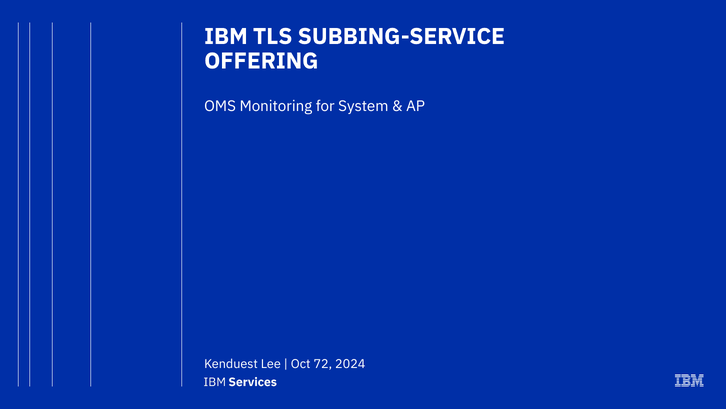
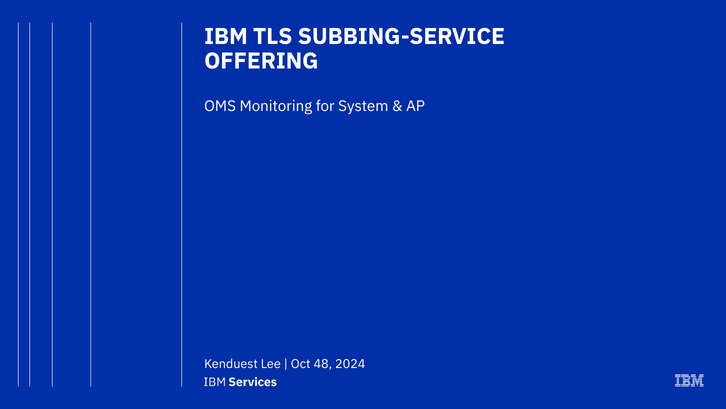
72: 72 -> 48
